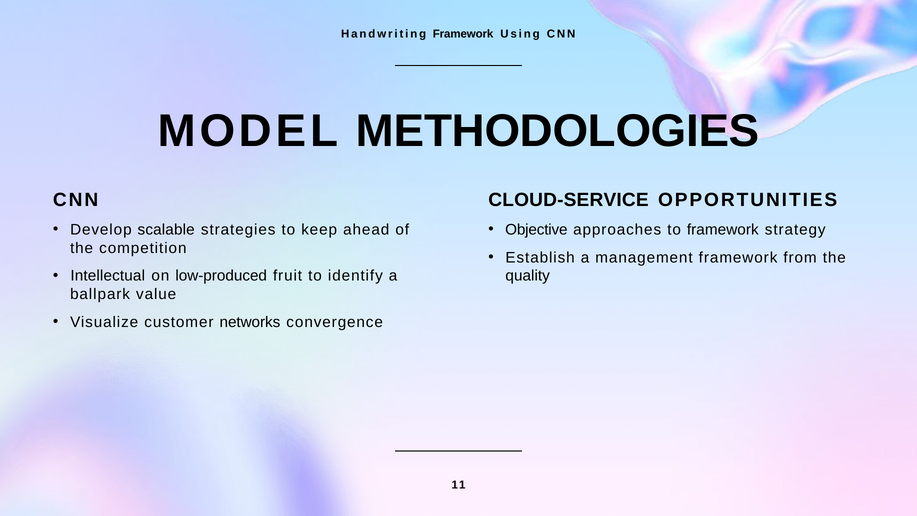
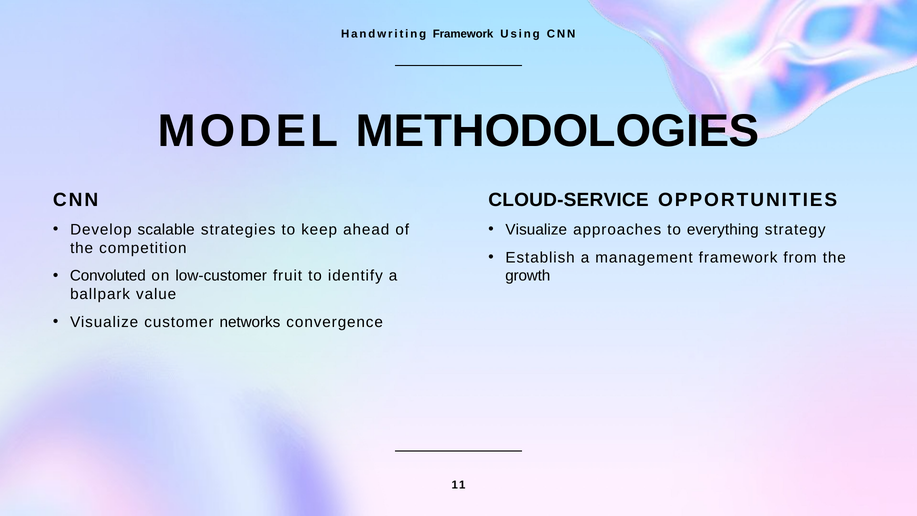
Objective at (536, 230): Objective -> Visualize
to framework: framework -> everything
Intellectual: Intellectual -> Convoluted
low-produced: low-produced -> low-customer
quality: quality -> growth
